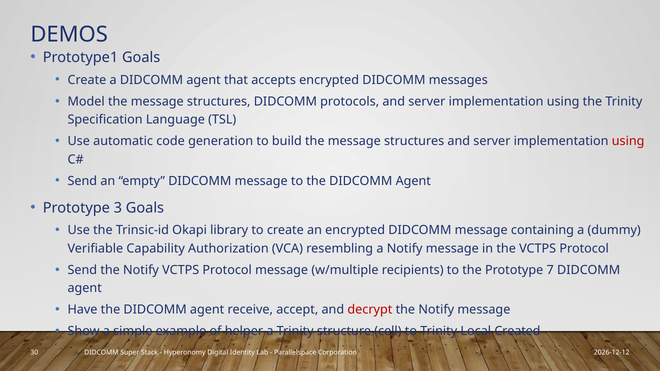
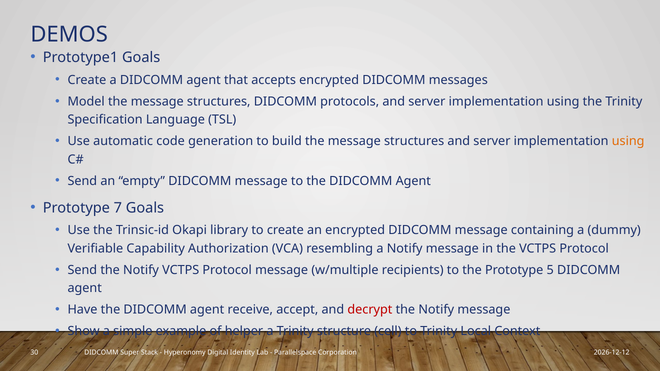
using at (628, 141) colour: red -> orange
3: 3 -> 7
7: 7 -> 5
Created: Created -> Context
